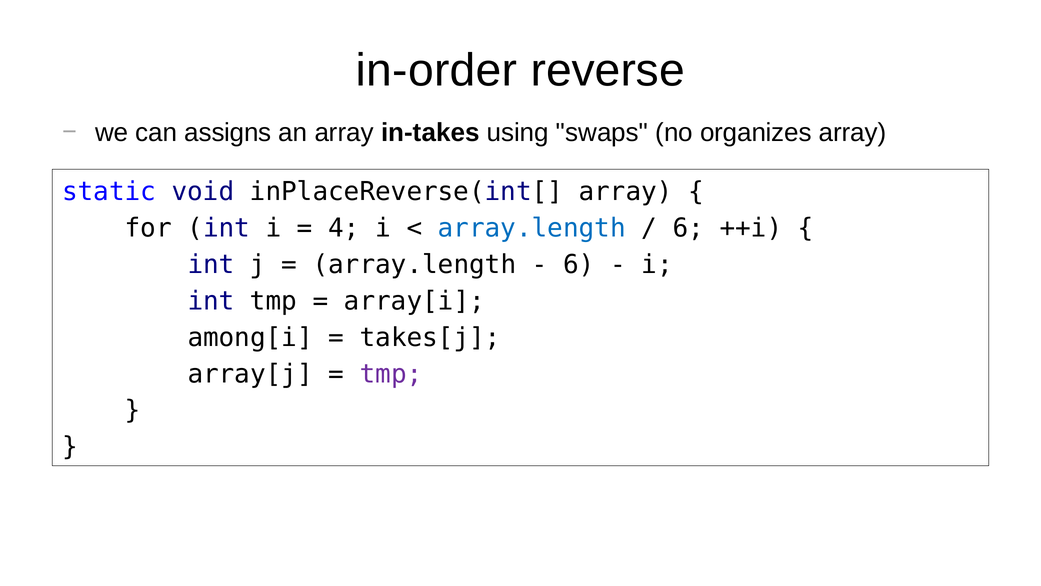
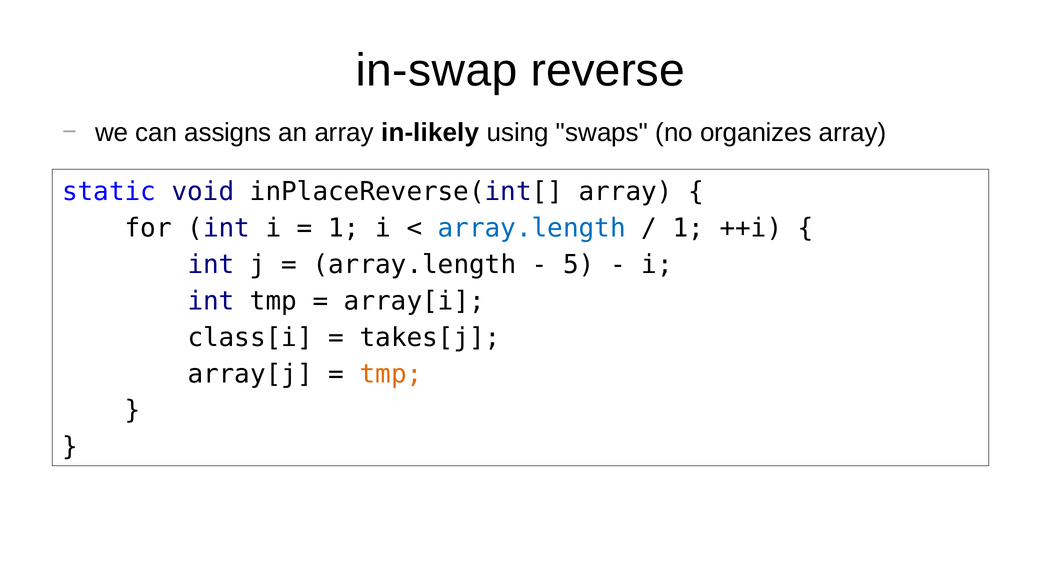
in-order: in-order -> in-swap
in-takes: in-takes -> in-likely
4 at (344, 228): 4 -> 1
6 at (688, 228): 6 -> 1
6 at (579, 264): 6 -> 5
among[i: among[i -> class[i
tmp at (391, 374) colour: purple -> orange
